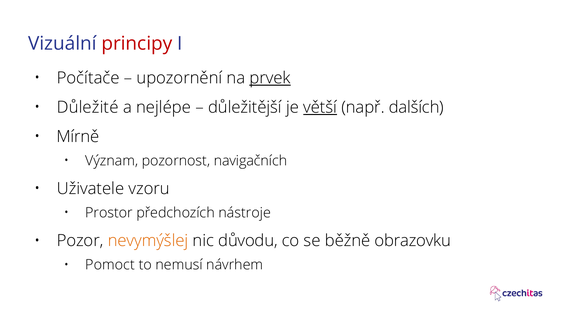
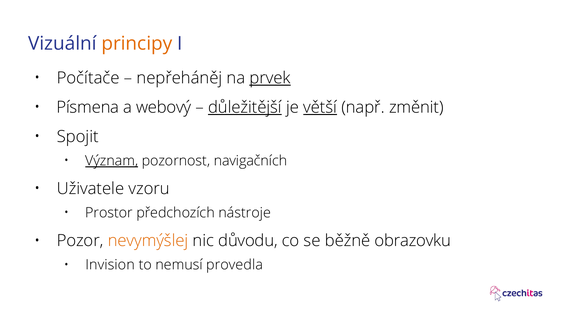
principy colour: red -> orange
upozornění: upozornění -> nepřeháněj
Důležité: Důležité -> Písmena
nejlépe: nejlépe -> webový
důležitější underline: none -> present
dalších: dalších -> změnit
Mírně: Mírně -> Spojit
Význam underline: none -> present
Pomoct: Pomoct -> Invision
návrhem: návrhem -> provedla
